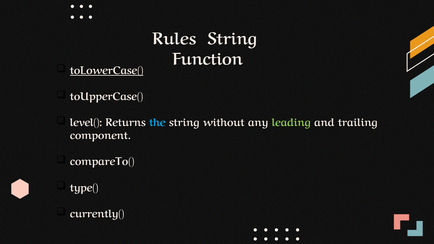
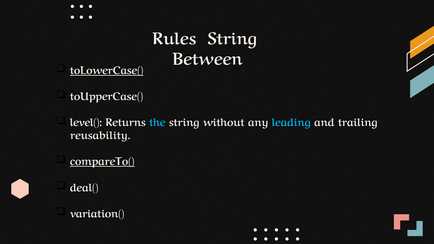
Function: Function -> Between
leading colour: light green -> light blue
component: component -> reusability
compareTo( underline: none -> present
type(: type( -> deal(
currently(: currently( -> variation(
